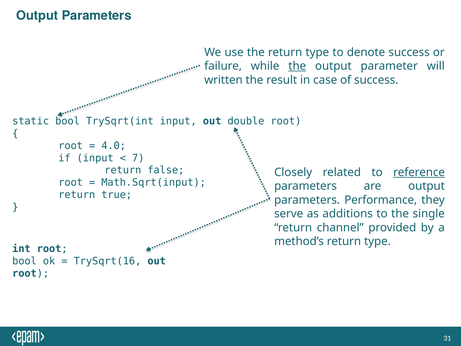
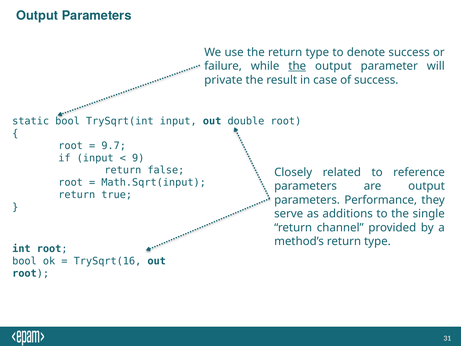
written: written -> private
4.0: 4.0 -> 9.7
7: 7 -> 9
reference underline: present -> none
